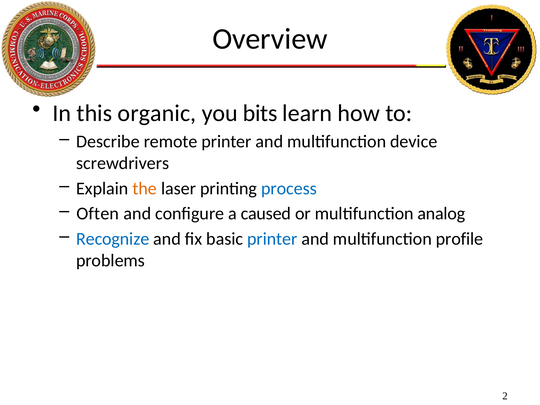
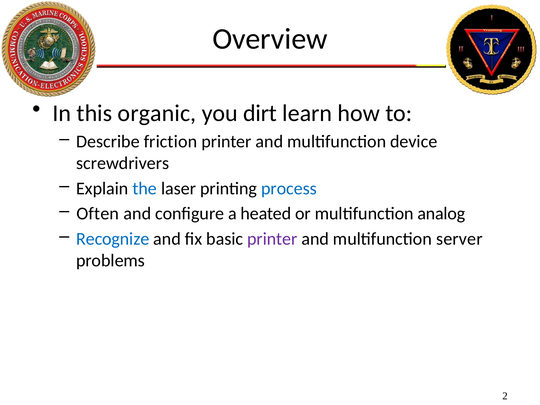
bits: bits -> dirt
remote: remote -> friction
the colour: orange -> blue
caused: caused -> heated
printer at (272, 239) colour: blue -> purple
profile: profile -> server
